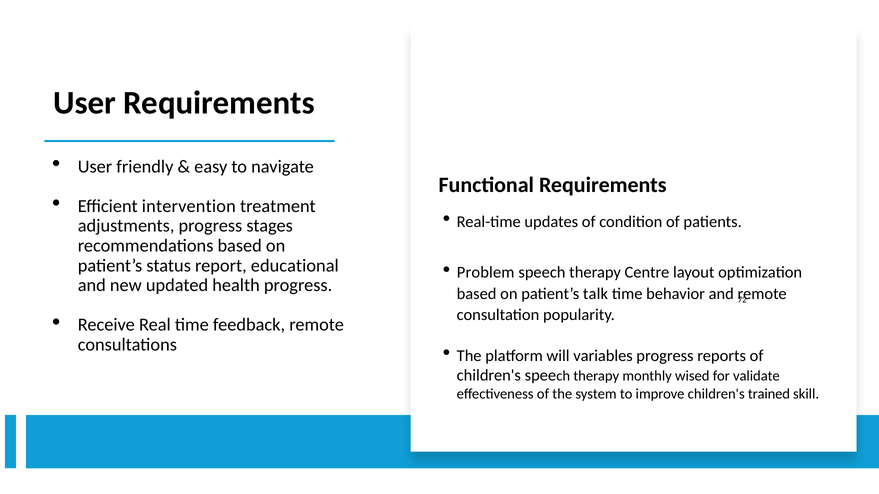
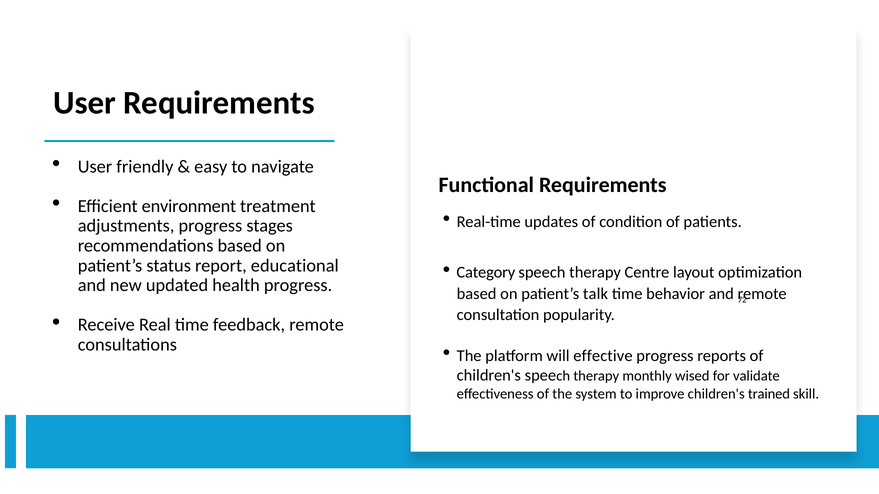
intervention: intervention -> environment
Problem: Problem -> Category
variables: variables -> effective
